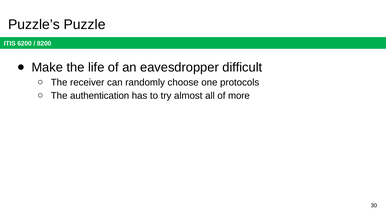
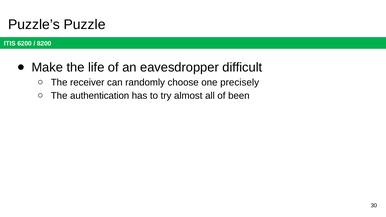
protocols: protocols -> precisely
more: more -> been
